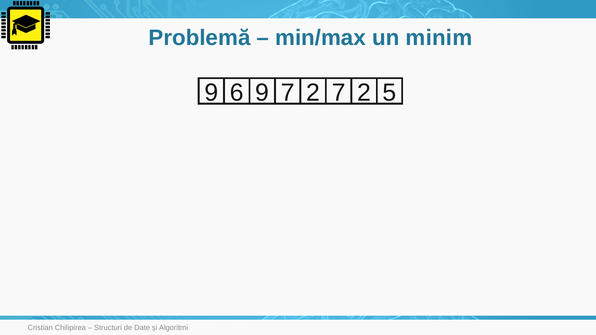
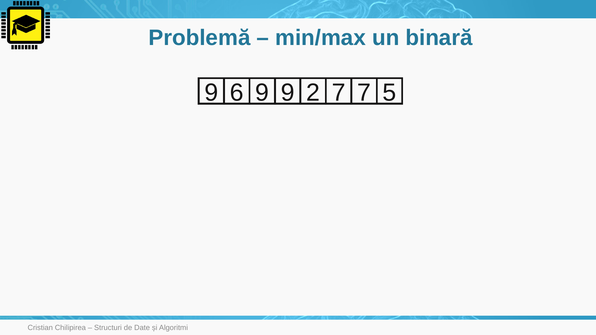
minim: minim -> binară
9 7: 7 -> 9
2 7 2: 2 -> 7
